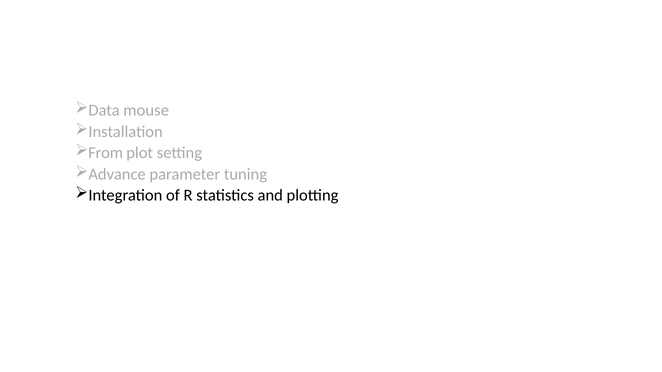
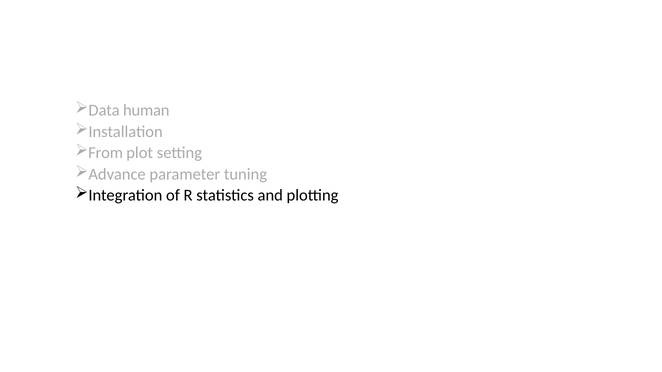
mouse: mouse -> human
